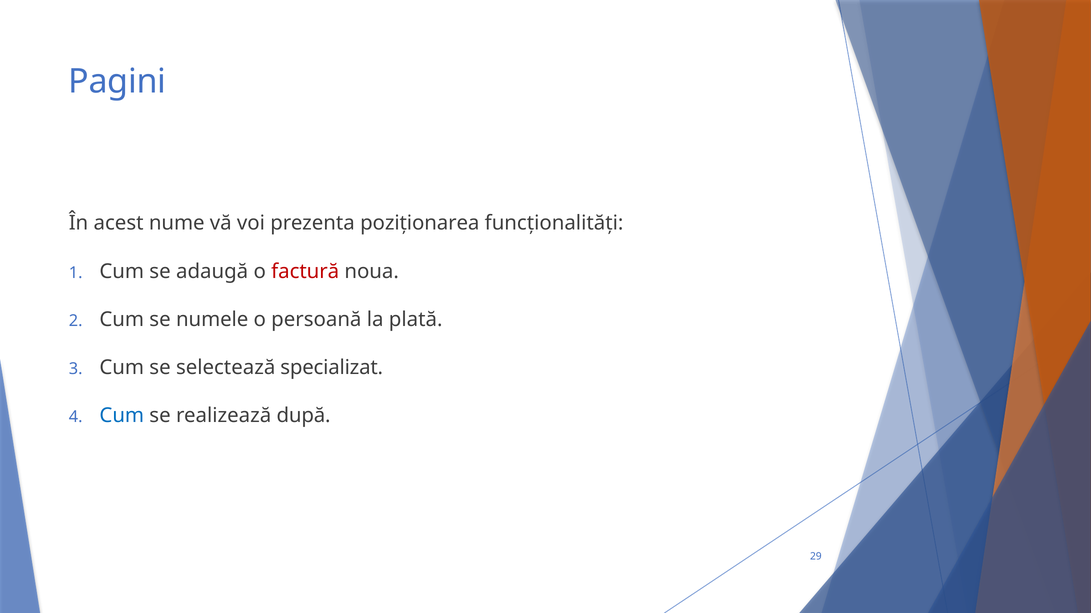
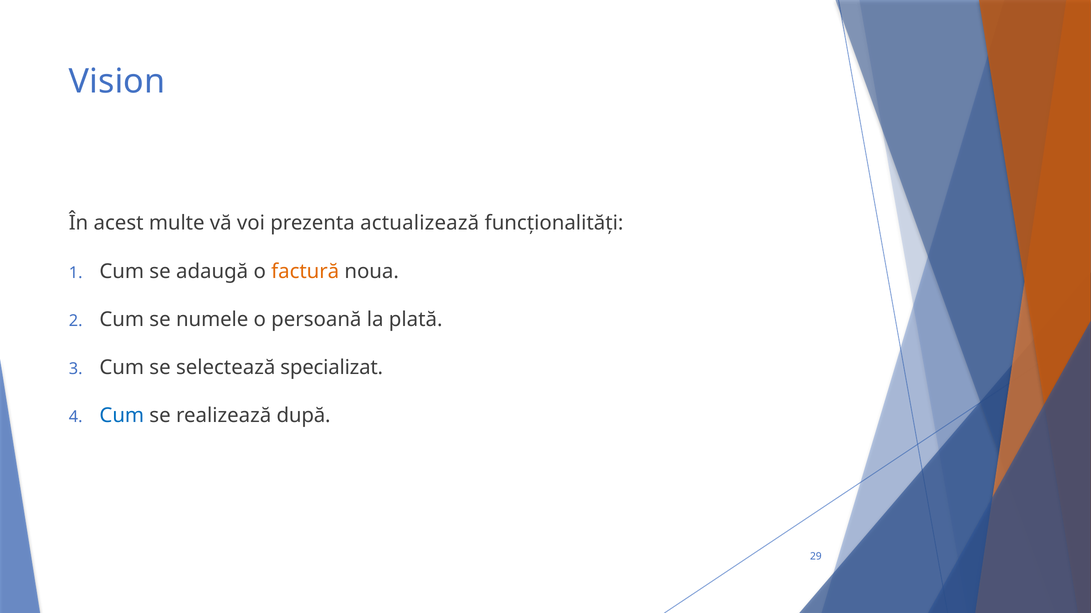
Pagini: Pagini -> Vision
nume: nume -> multe
poziționarea: poziționarea -> actualizează
factură colour: red -> orange
